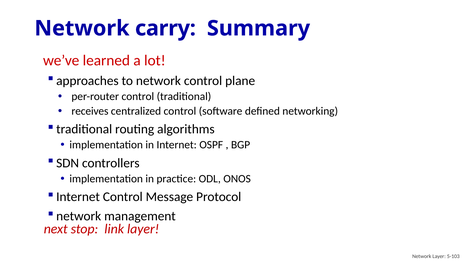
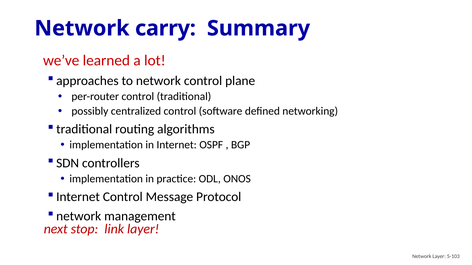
receives: receives -> possibly
